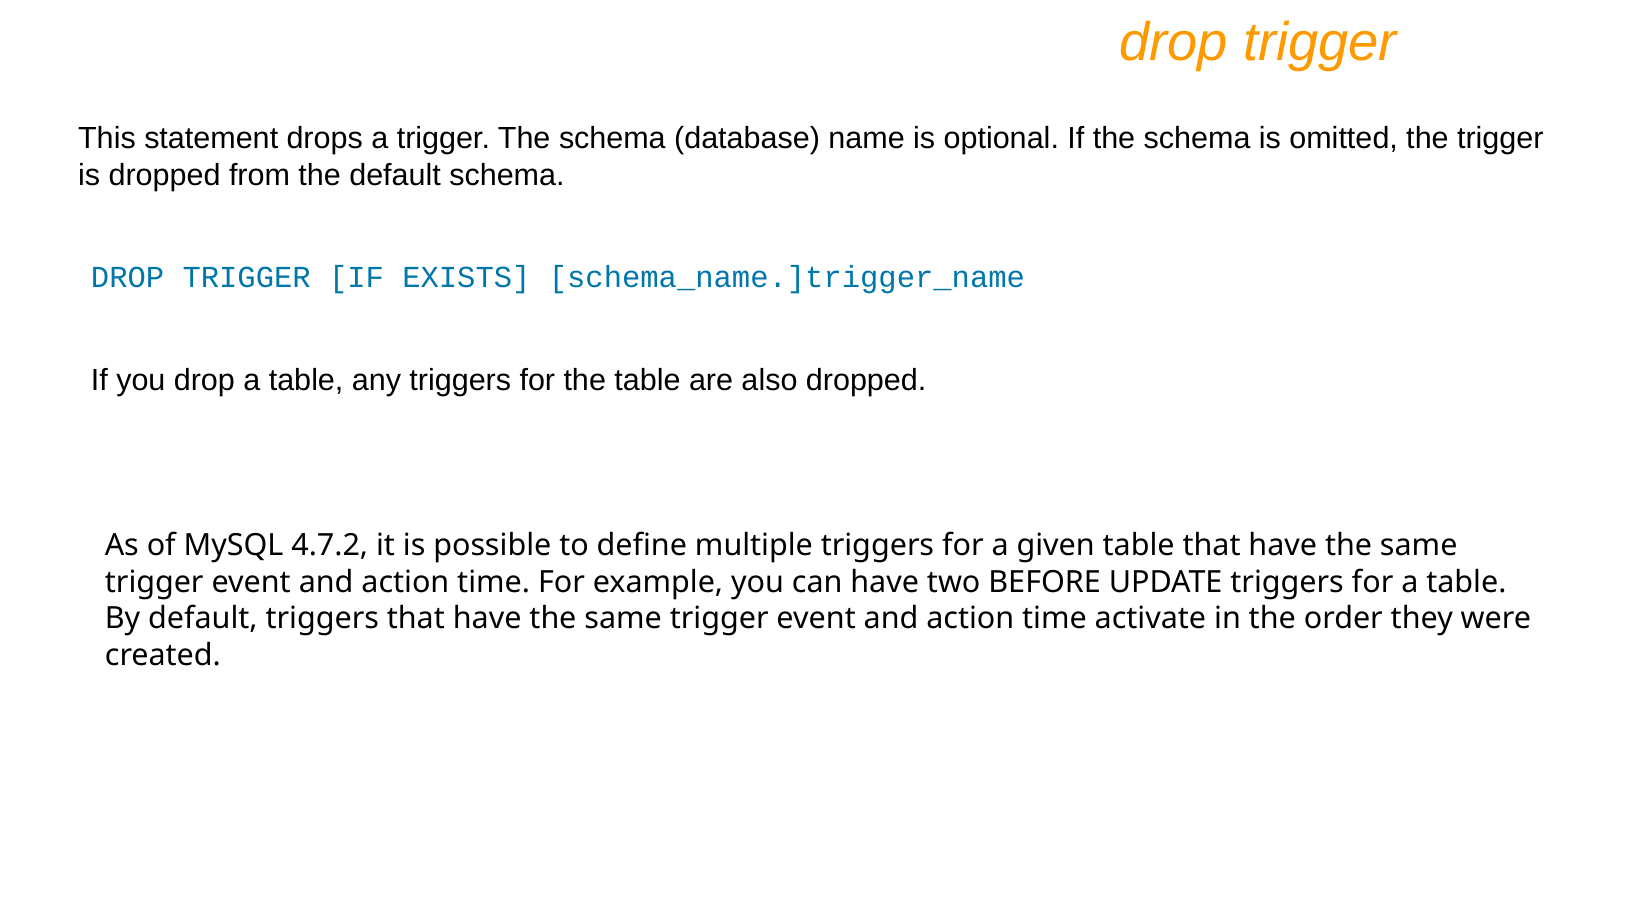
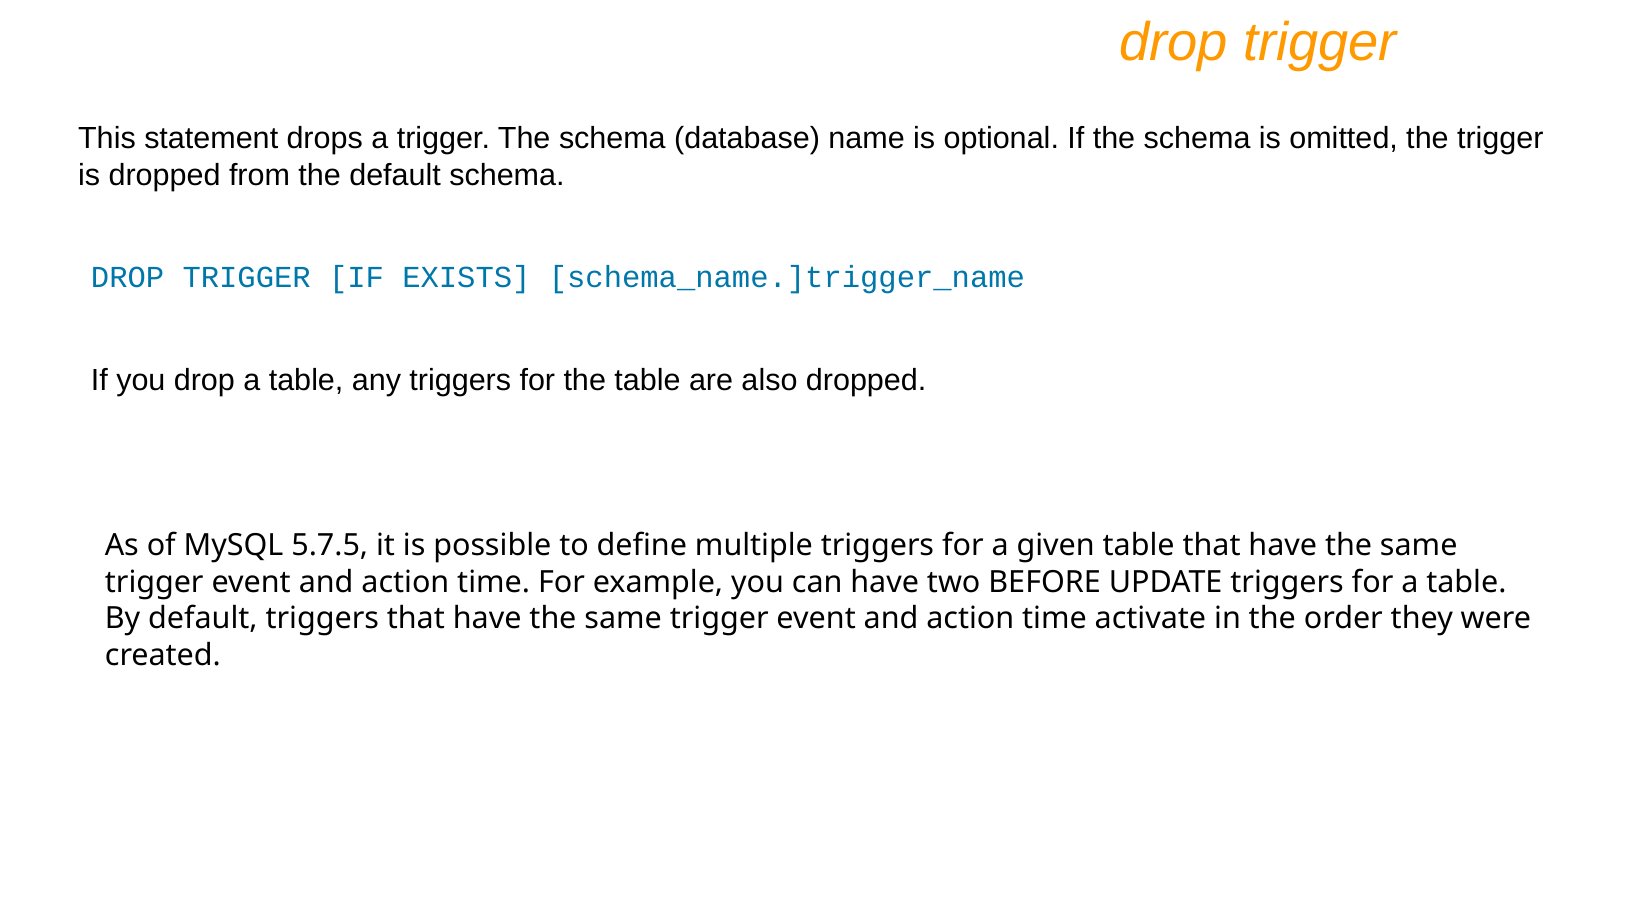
4.7.2: 4.7.2 -> 5.7.5
